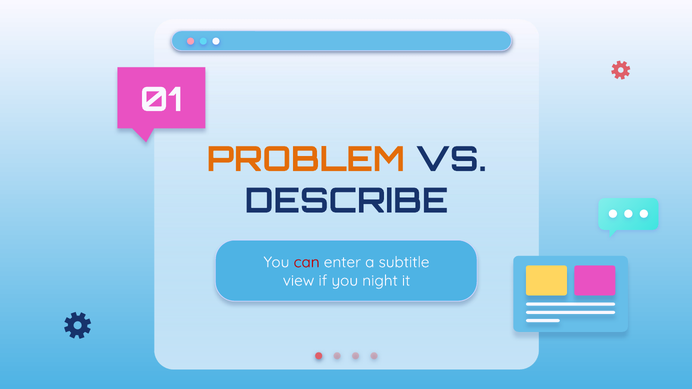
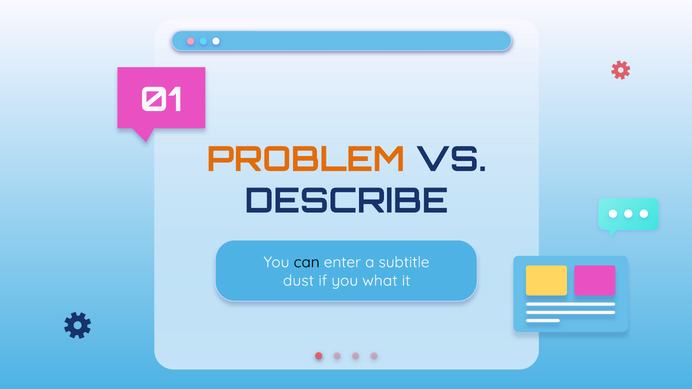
can colour: red -> black
view: view -> dust
night: night -> what
